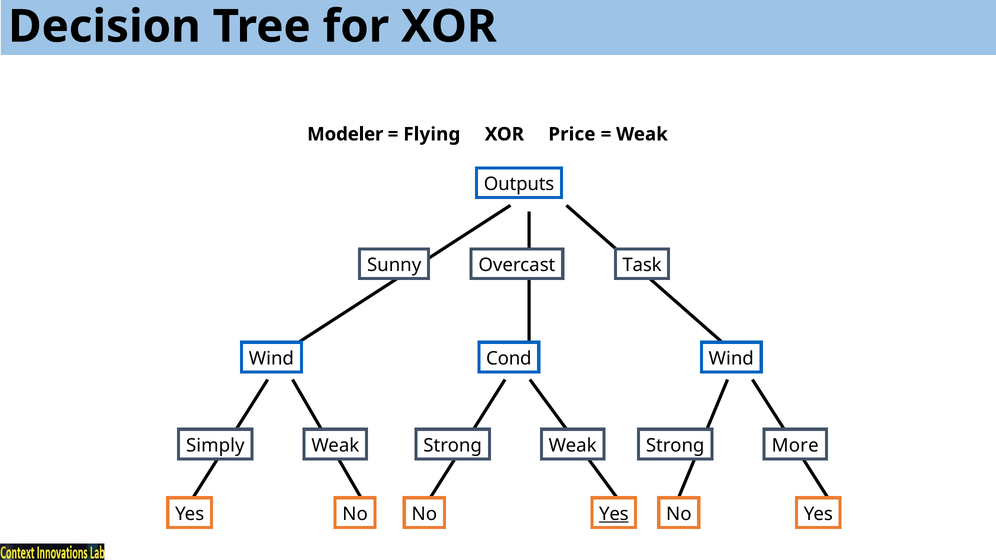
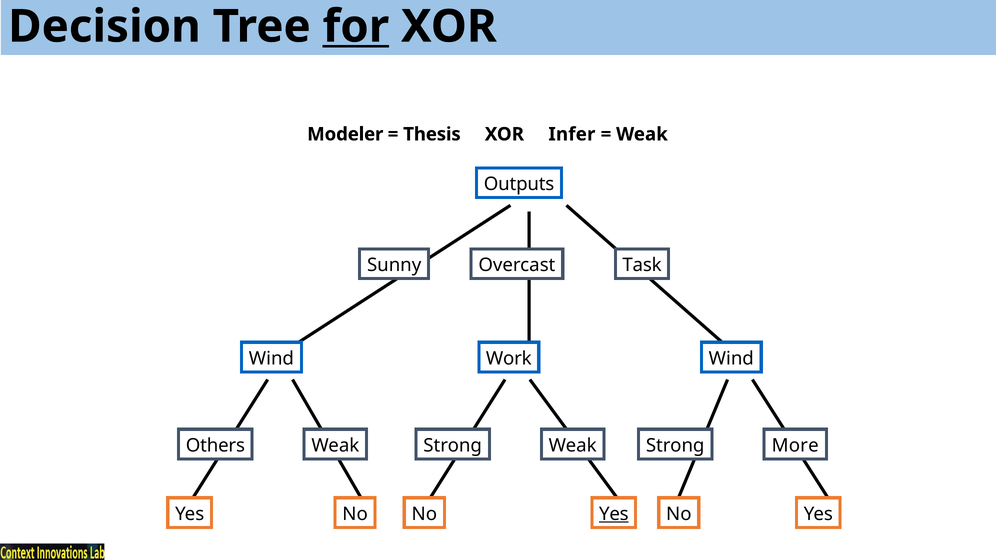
for underline: none -> present
Flying: Flying -> Thesis
Price: Price -> Infer
Cond: Cond -> Work
Simply: Simply -> Others
